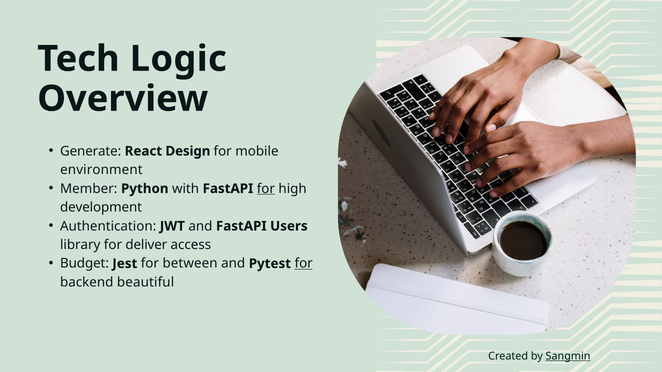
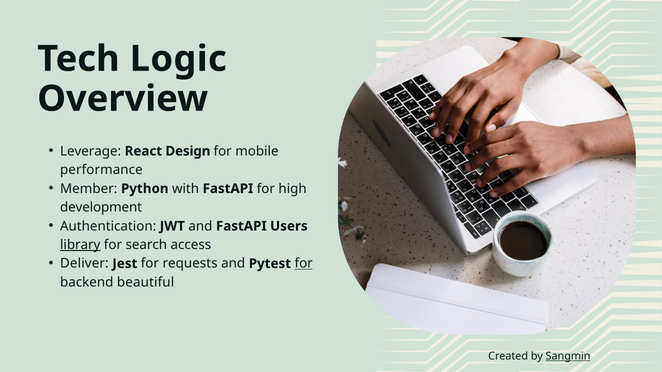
Generate: Generate -> Leverage
environment: environment -> performance
for at (266, 189) underline: present -> none
library underline: none -> present
deliver: deliver -> search
Budget: Budget -> Deliver
between: between -> requests
